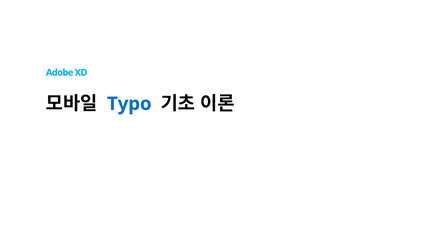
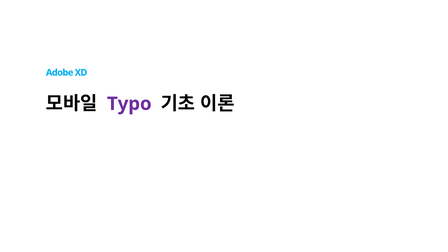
Typo colour: blue -> purple
